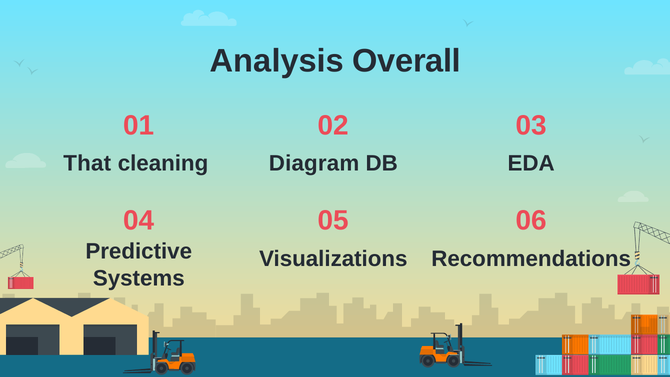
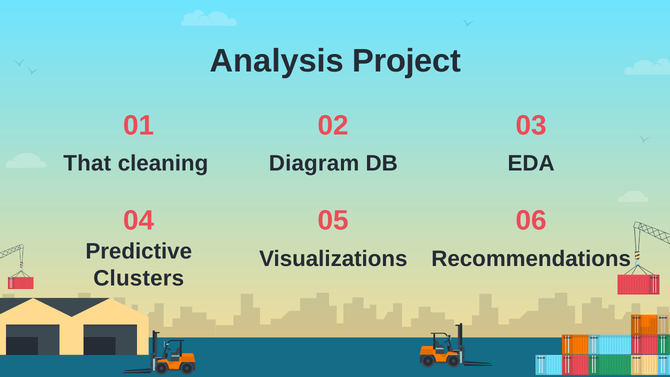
Overall: Overall -> Project
Systems: Systems -> Clusters
